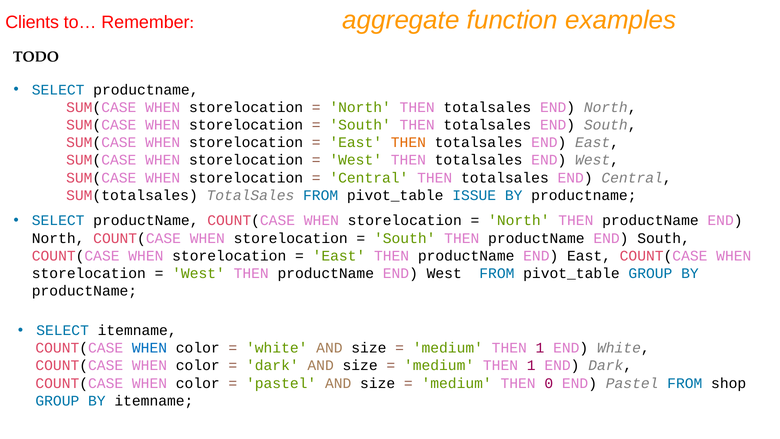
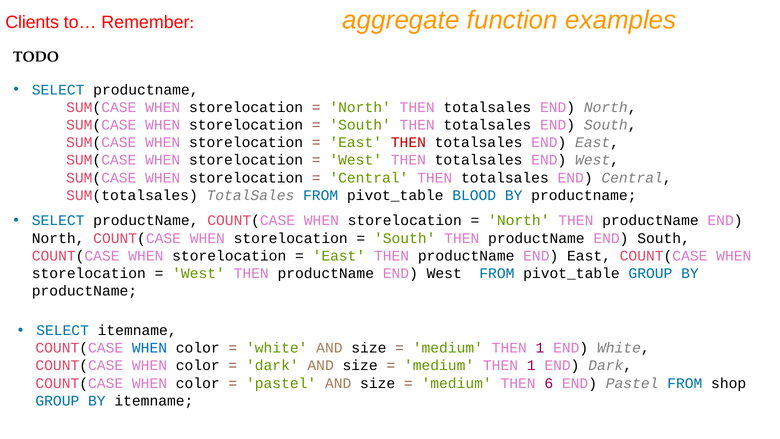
THEN at (408, 143) colour: orange -> red
ISSUE: ISSUE -> BLOOD
0: 0 -> 6
